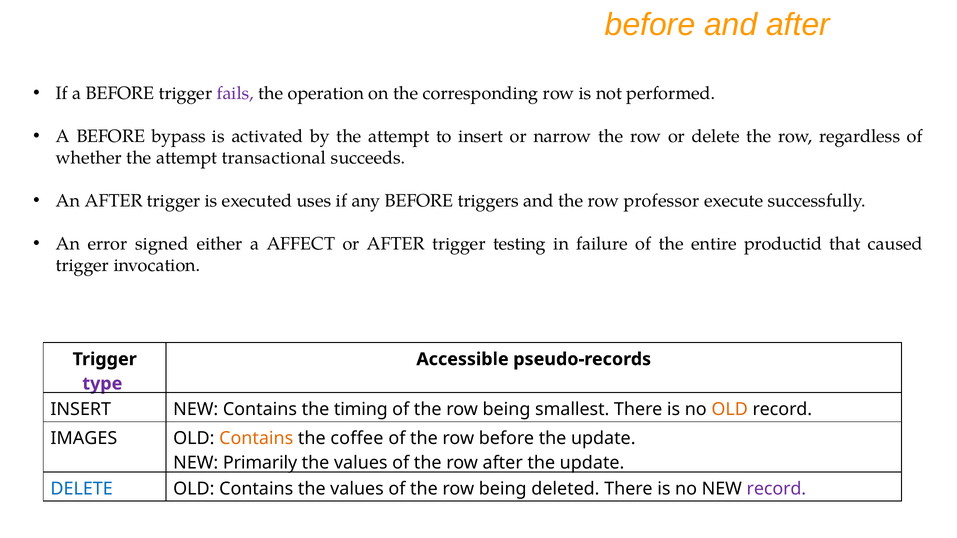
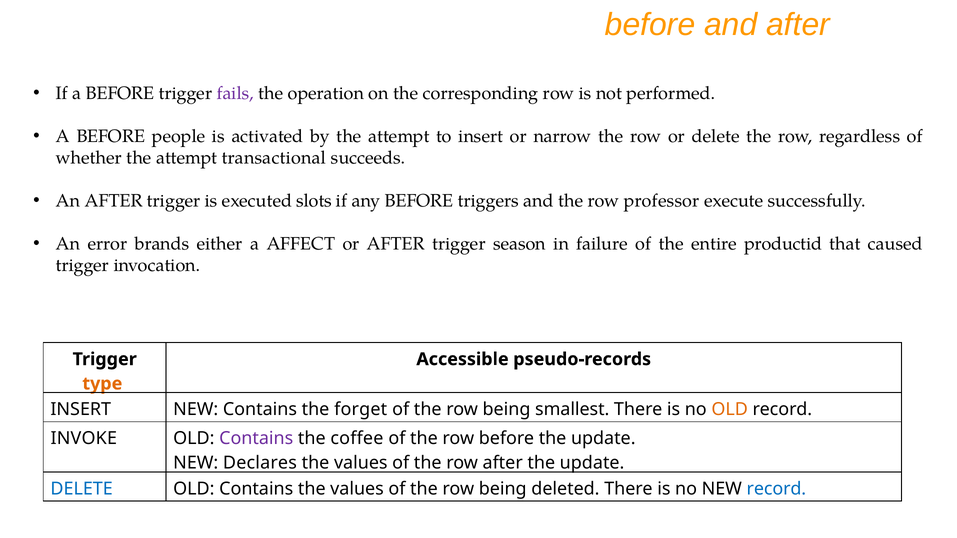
bypass: bypass -> people
uses: uses -> slots
signed: signed -> brands
testing: testing -> season
type colour: purple -> orange
timing: timing -> forget
IMAGES: IMAGES -> INVOKE
Contains at (256, 439) colour: orange -> purple
Primarily: Primarily -> Declares
record at (776, 489) colour: purple -> blue
